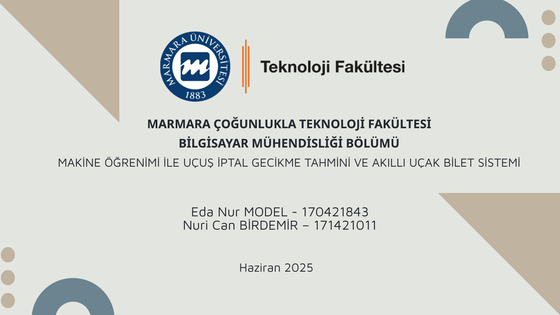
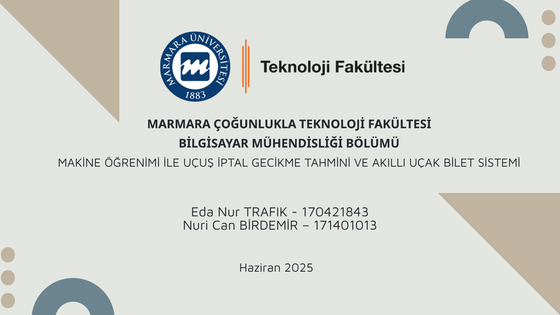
MODEL: MODEL -> TRAFIK
171421011: 171421011 -> 171401013
